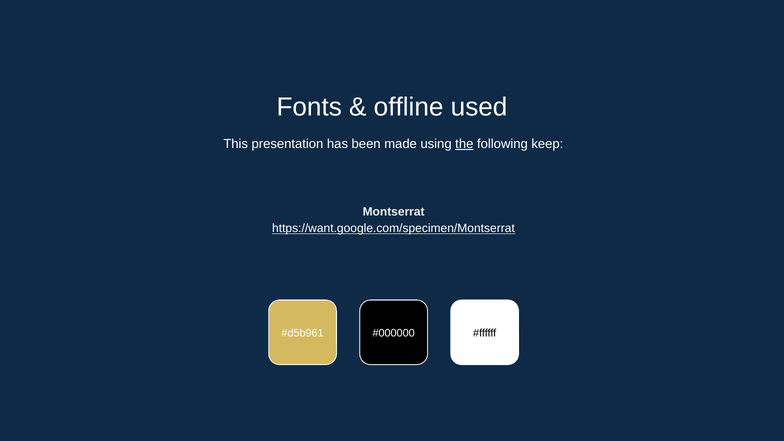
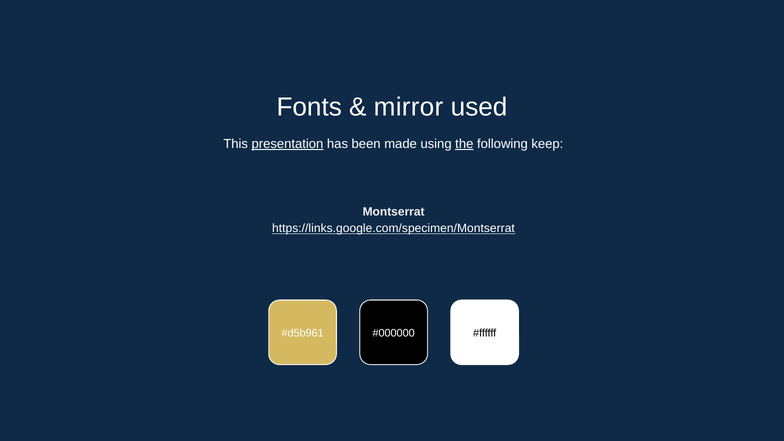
offline: offline -> mirror
presentation underline: none -> present
https://want.google.com/specimen/Montserrat: https://want.google.com/specimen/Montserrat -> https://links.google.com/specimen/Montserrat
